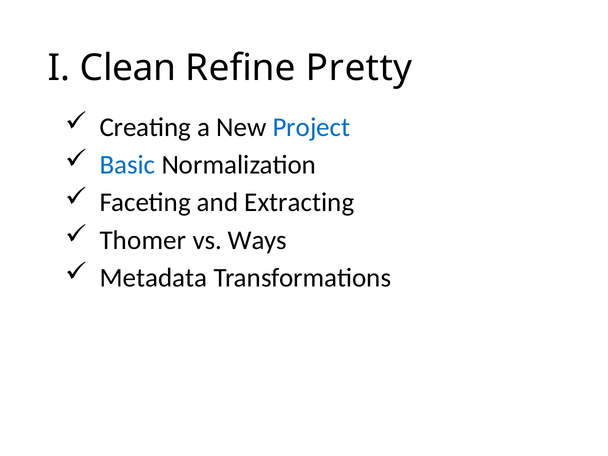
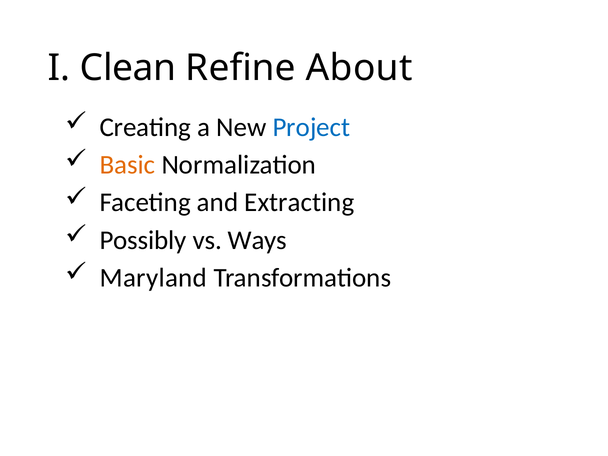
Pretty: Pretty -> About
Basic colour: blue -> orange
Thomer: Thomer -> Possibly
Metadata: Metadata -> Maryland
